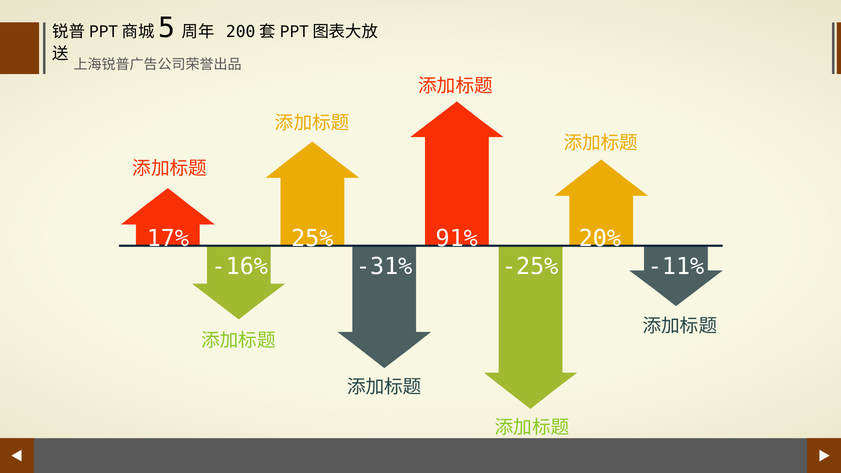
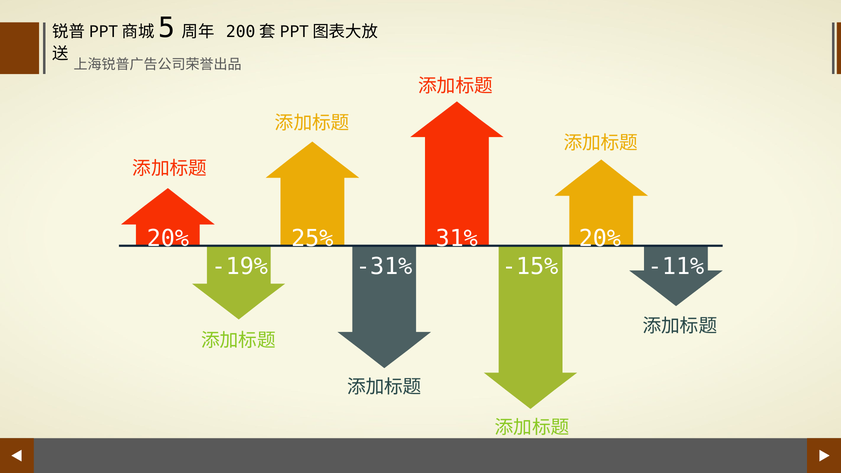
17% at (168, 238): 17% -> 20%
91%: 91% -> 31%
-16%: -16% -> -19%
-25%: -25% -> -15%
